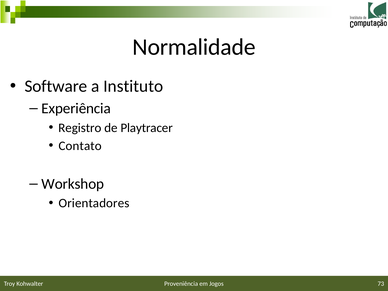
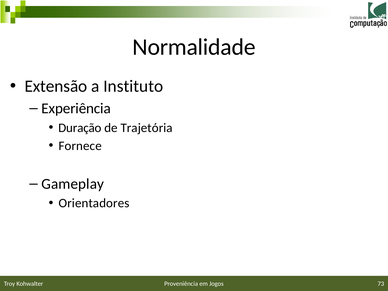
Software: Software -> Extensão
Registro: Registro -> Duração
Playtracer: Playtracer -> Trajetória
Contato: Contato -> Fornece
Workshop: Workshop -> Gameplay
